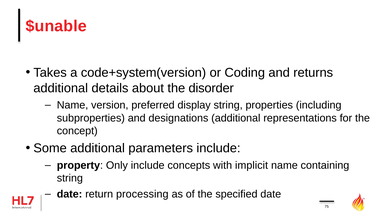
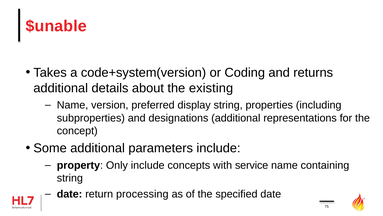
disorder: disorder -> existing
implicit: implicit -> service
